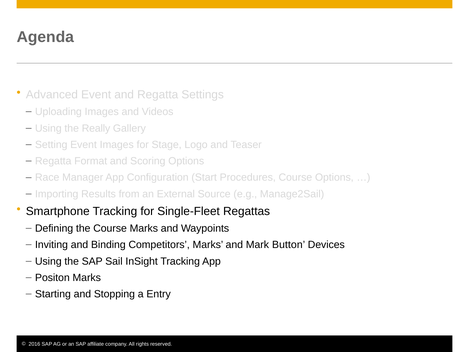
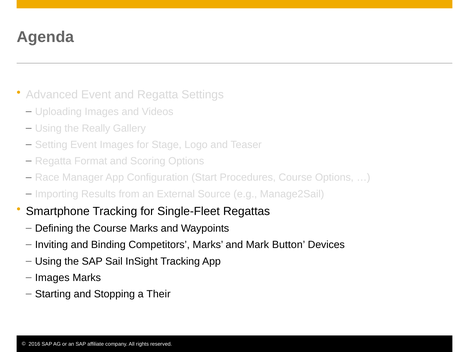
Positon at (52, 277): Positon -> Images
Entry: Entry -> Their
